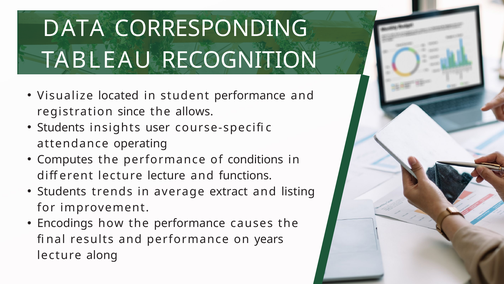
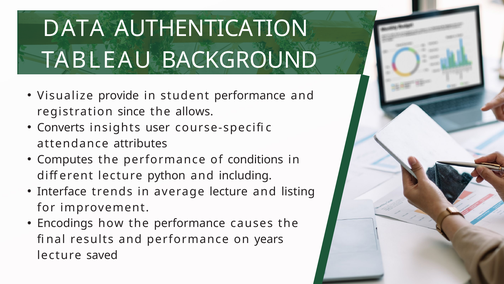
CORRESPONDING: CORRESPONDING -> AUTHENTICATION
RECOGNITION: RECOGNITION -> BACKGROUND
located: located -> provide
Students at (61, 127): Students -> Converts
operating: operating -> attributes
lecture lecture: lecture -> python
functions: functions -> including
Students at (62, 191): Students -> Interface
average extract: extract -> lecture
along: along -> saved
